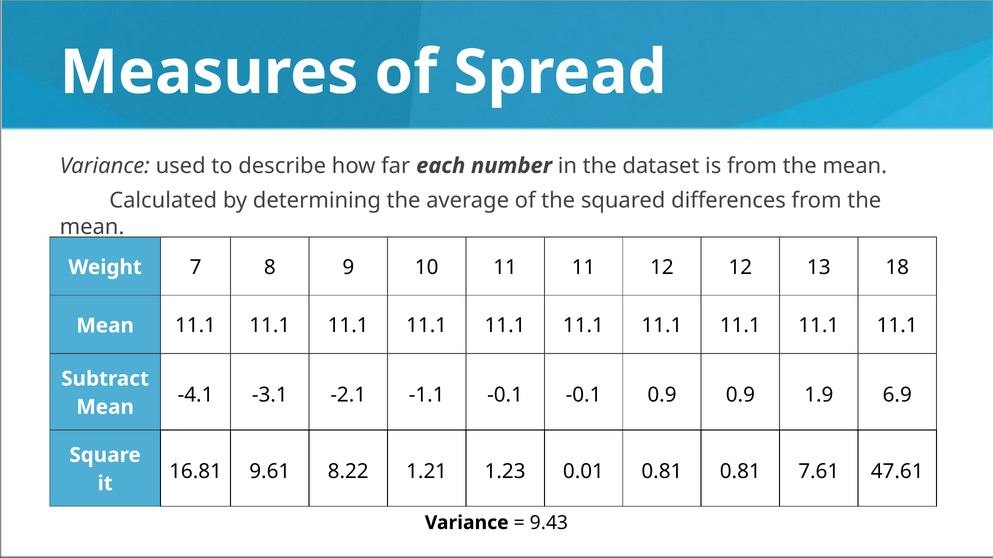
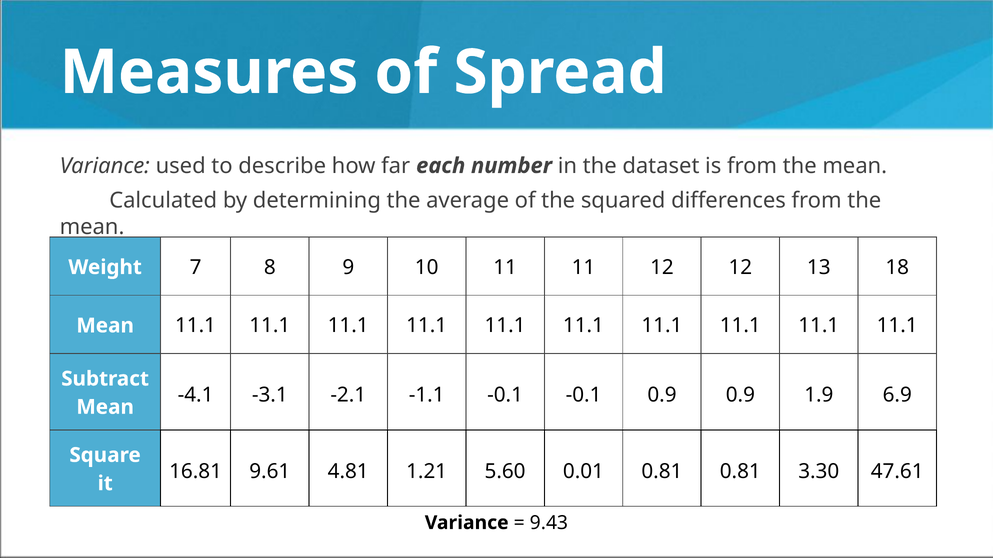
8.22: 8.22 -> 4.81
1.23: 1.23 -> 5.60
7.61: 7.61 -> 3.30
